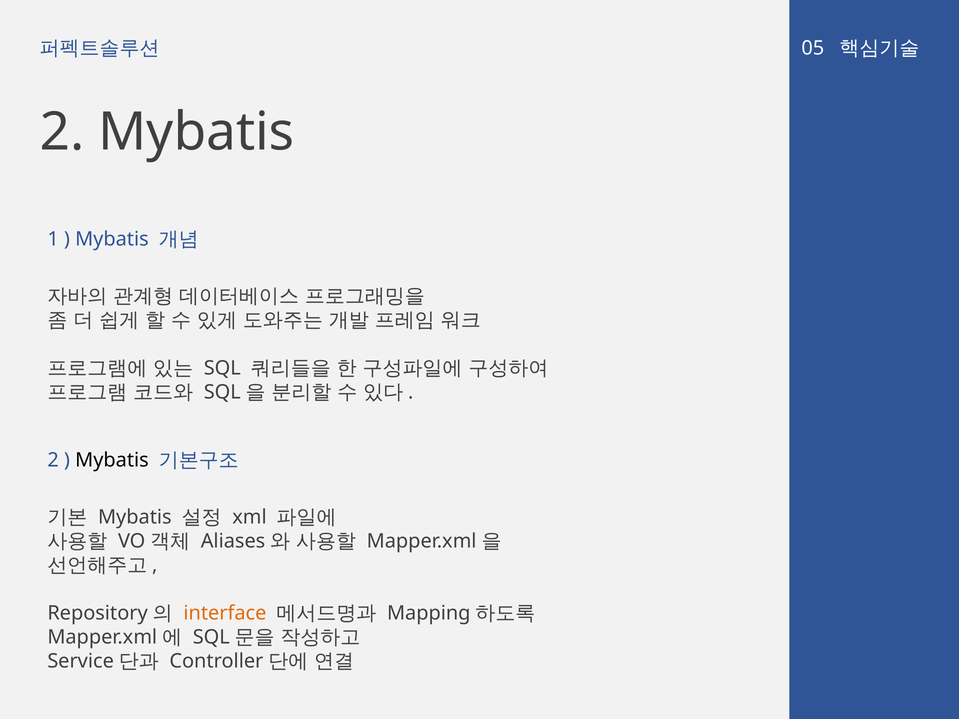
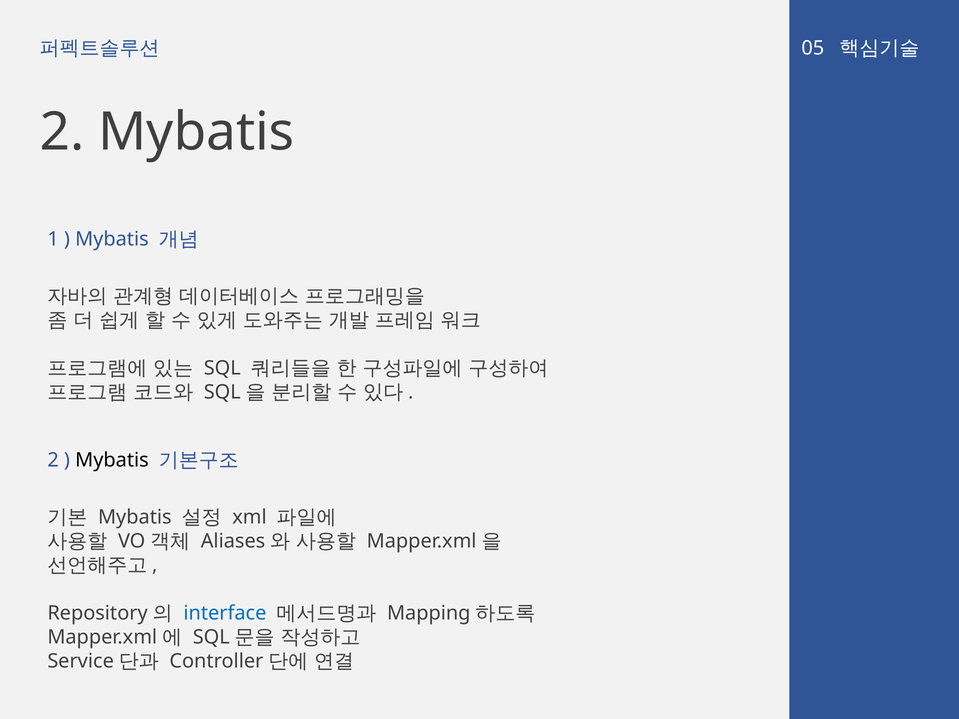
interface colour: orange -> blue
